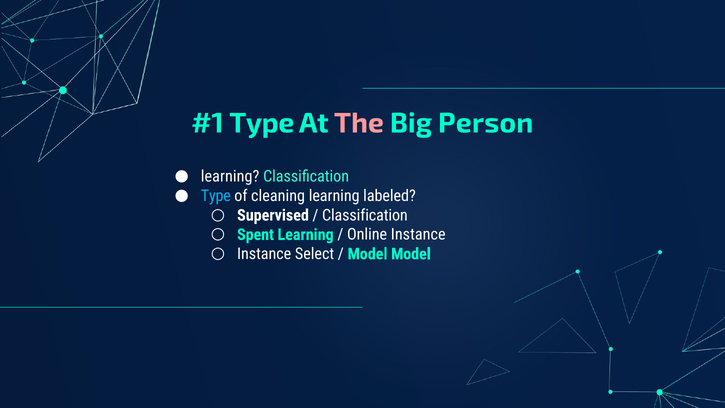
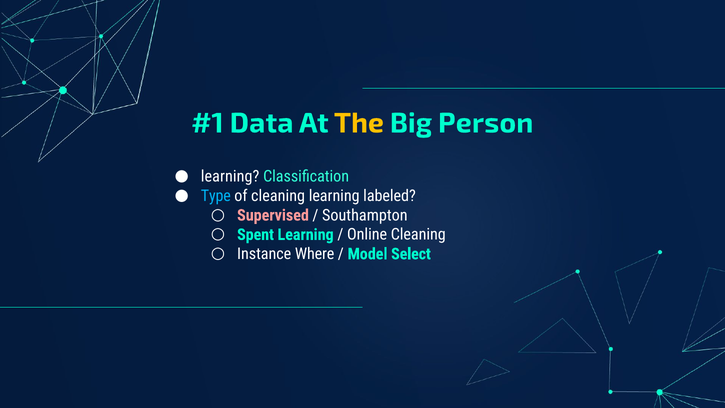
Type at (262, 123): Type -> Data
The colour: pink -> yellow
Supervised colour: white -> pink
Classification at (365, 215): Classification -> Southampton
Online Instance: Instance -> Cleaning
Select: Select -> Where
Model Model: Model -> Select
